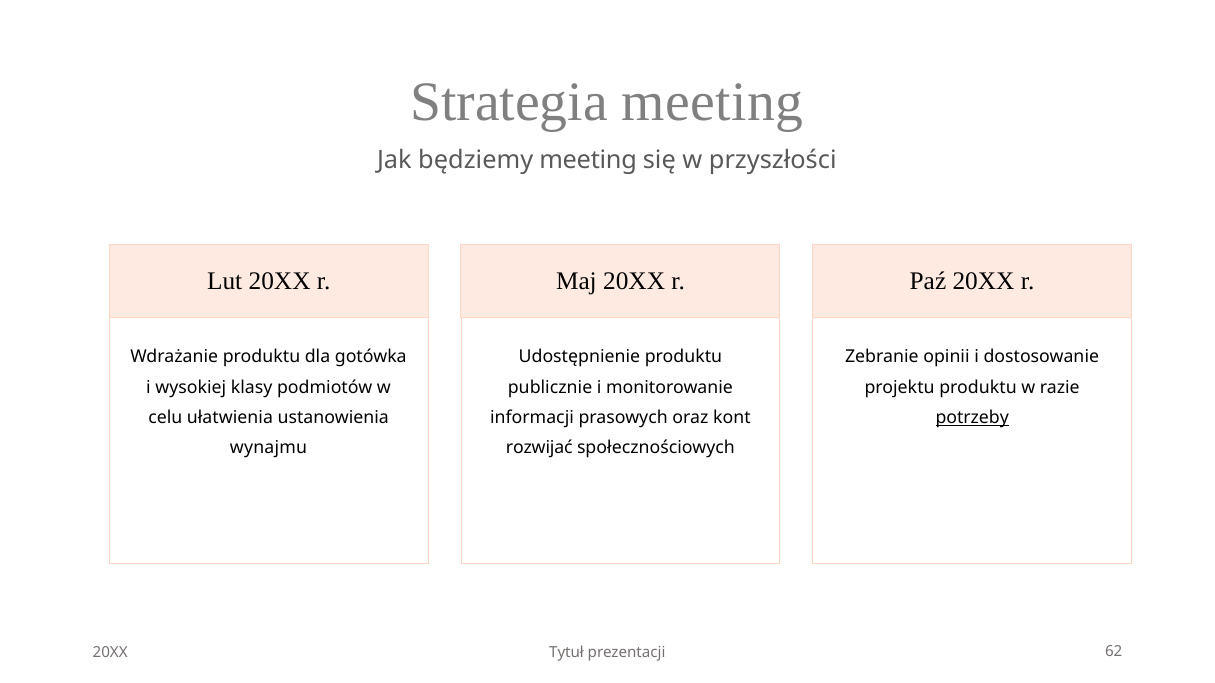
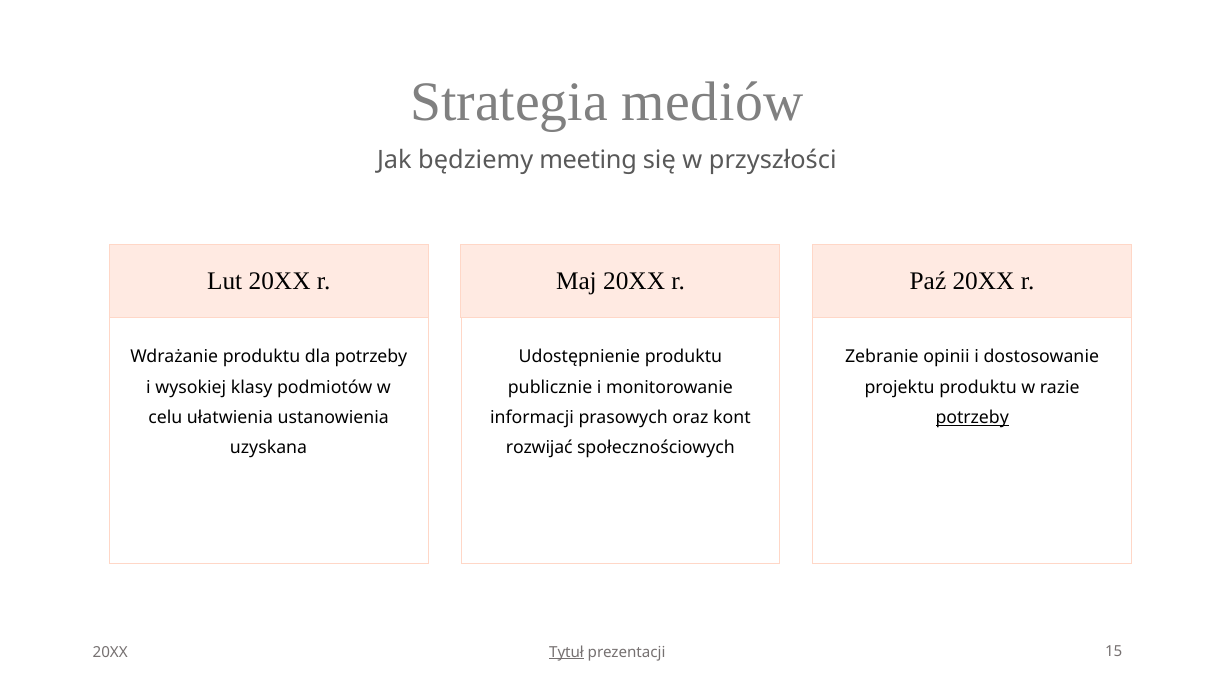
Strategia meeting: meeting -> mediów
dla gotówka: gotówka -> potrzeby
wynajmu: wynajmu -> uzyskana
Tytuł underline: none -> present
62: 62 -> 15
